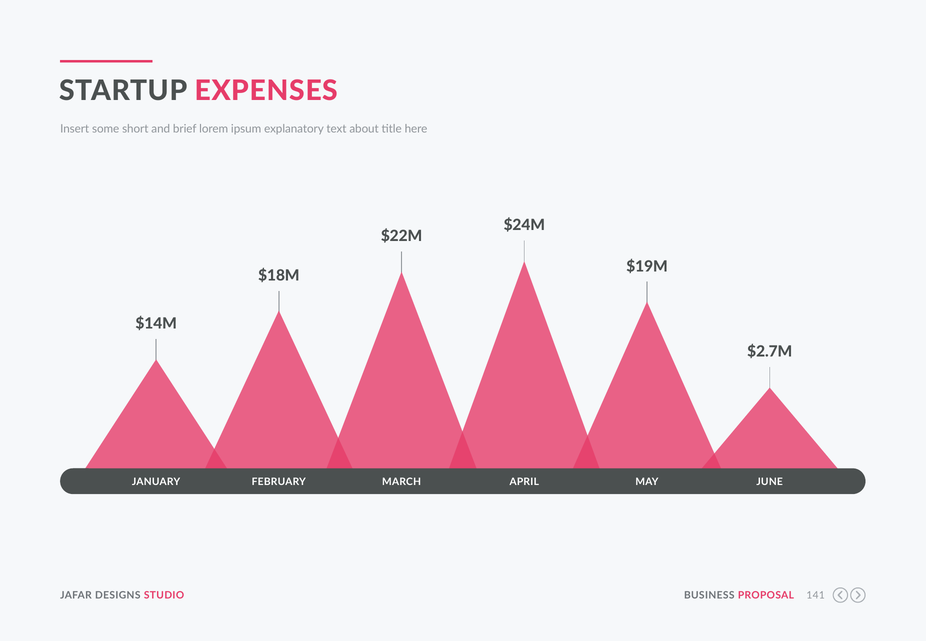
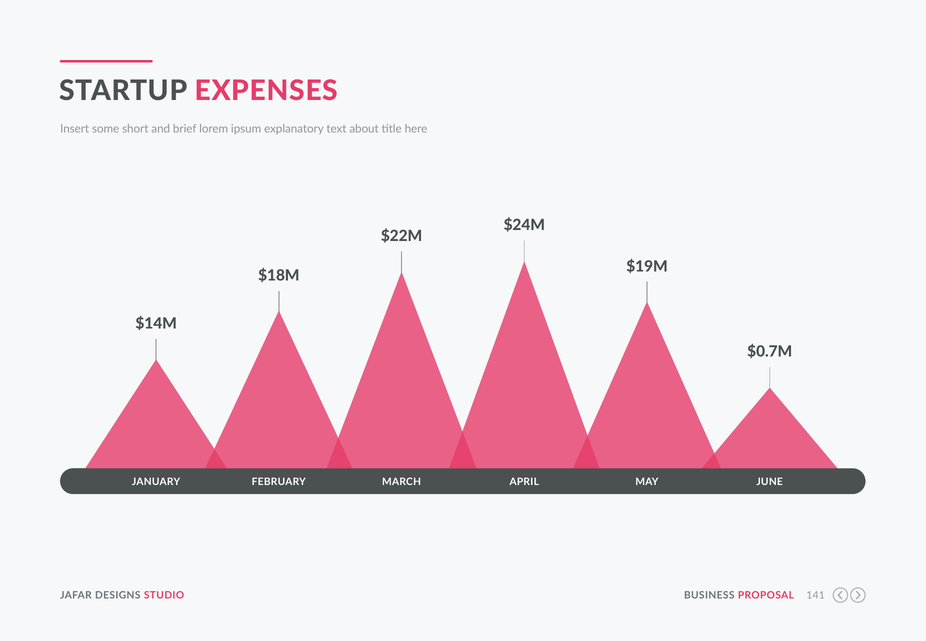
$2.7M: $2.7M -> $0.7M
